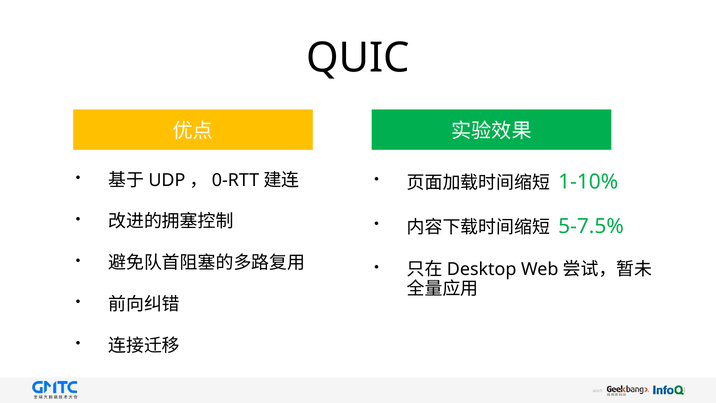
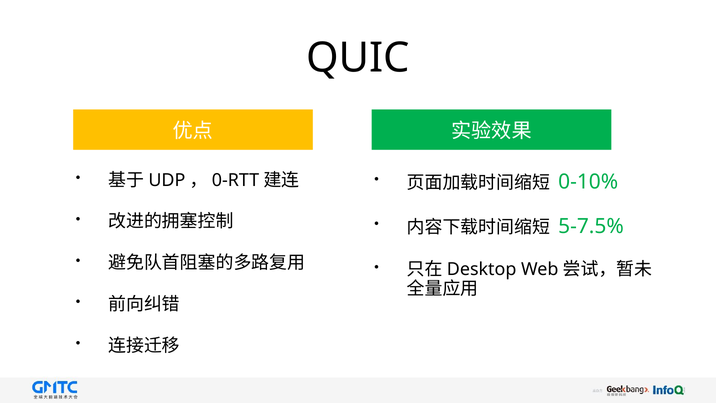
1-10%: 1-10% -> 0-10%
